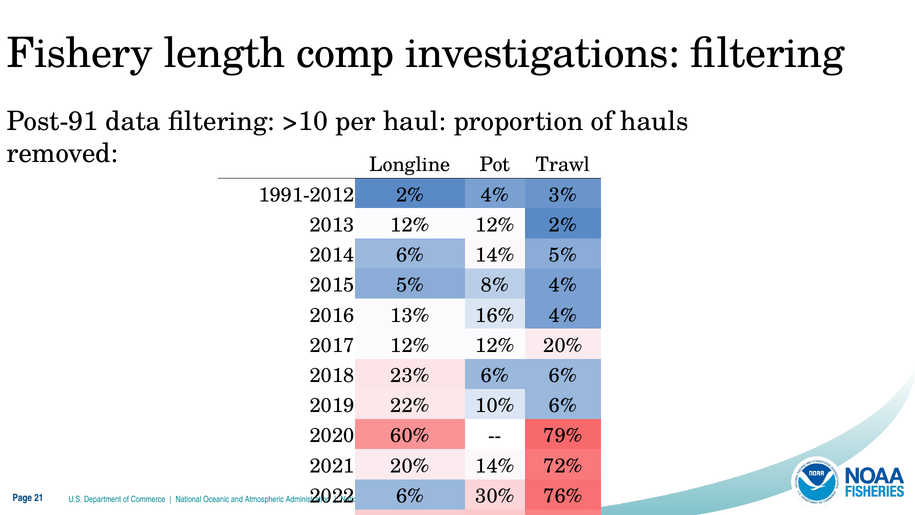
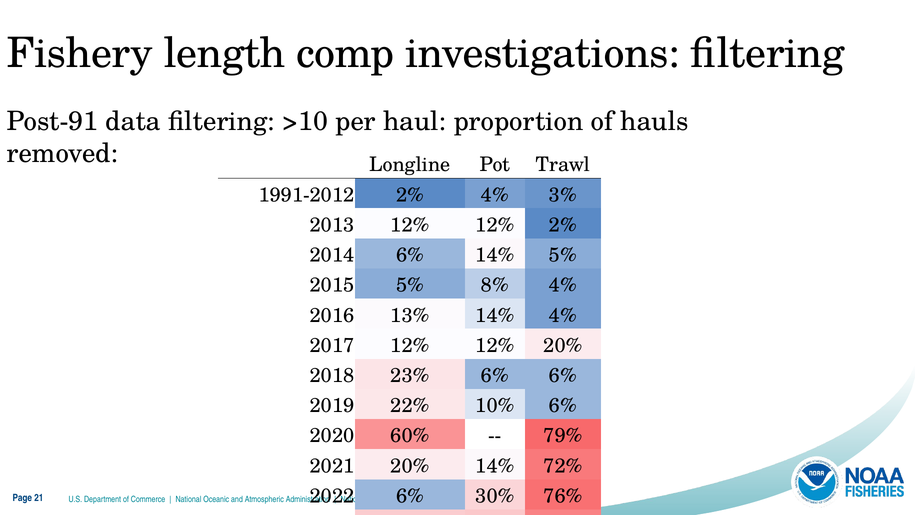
13% 16%: 16% -> 14%
